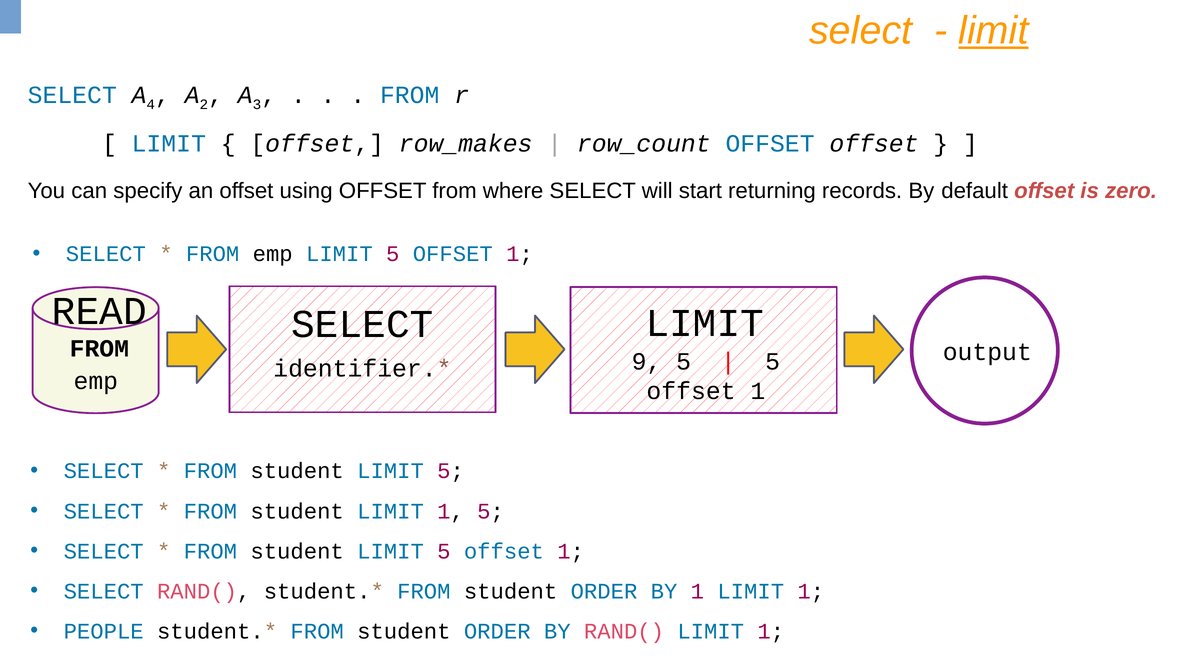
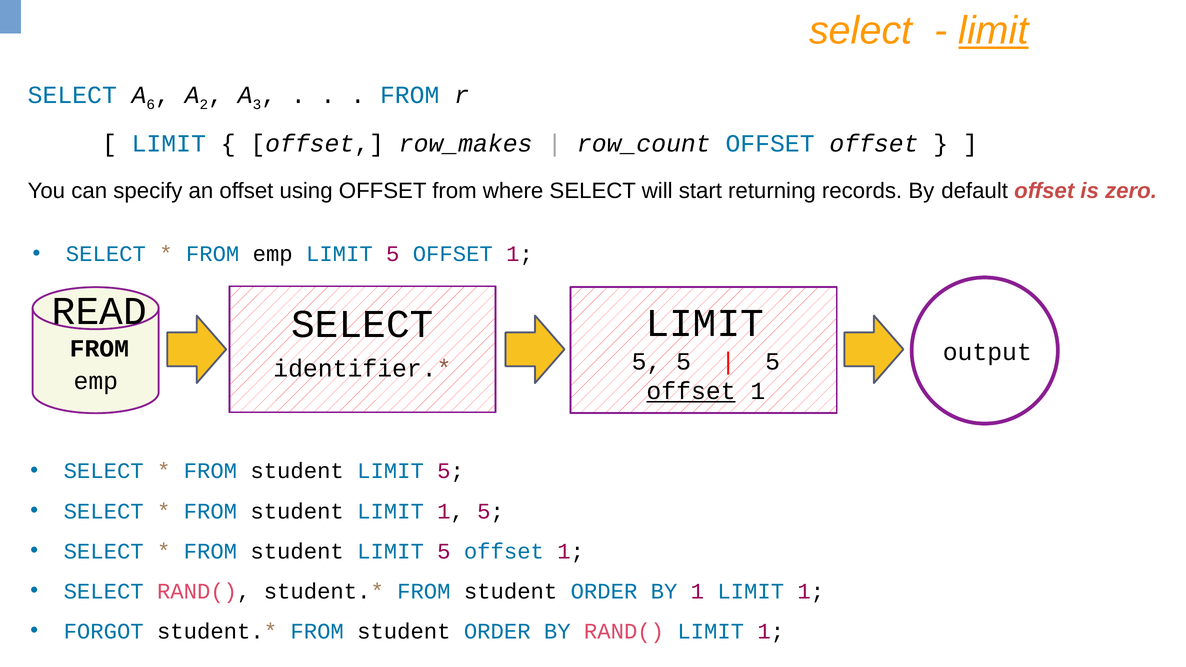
4: 4 -> 6
9 at (647, 362): 9 -> 5
offset at (691, 391) underline: none -> present
PEOPLE: PEOPLE -> FORGOT
